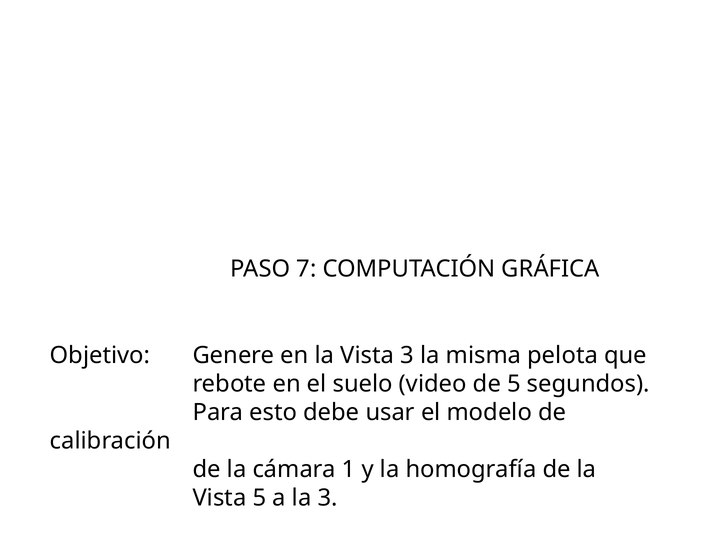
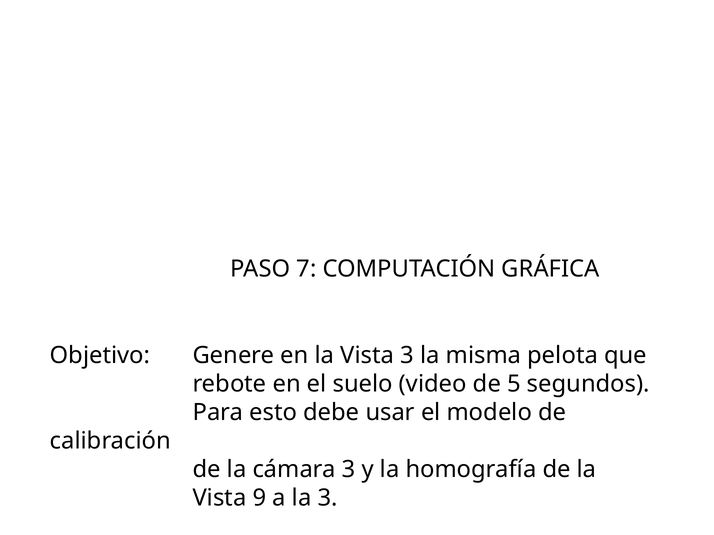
cámara 1: 1 -> 3
Vista 5: 5 -> 9
